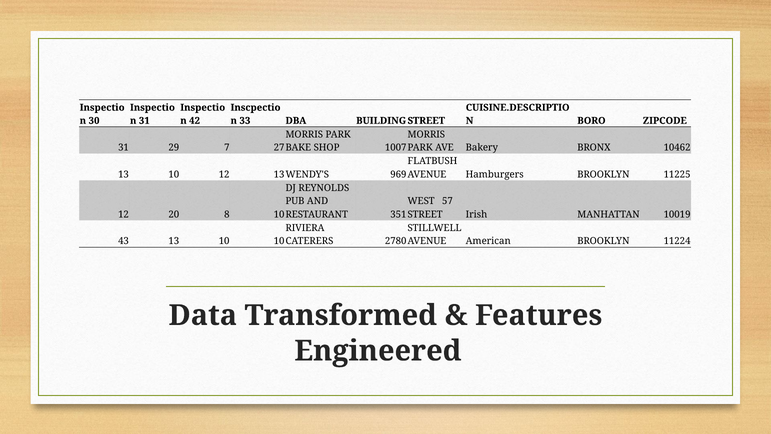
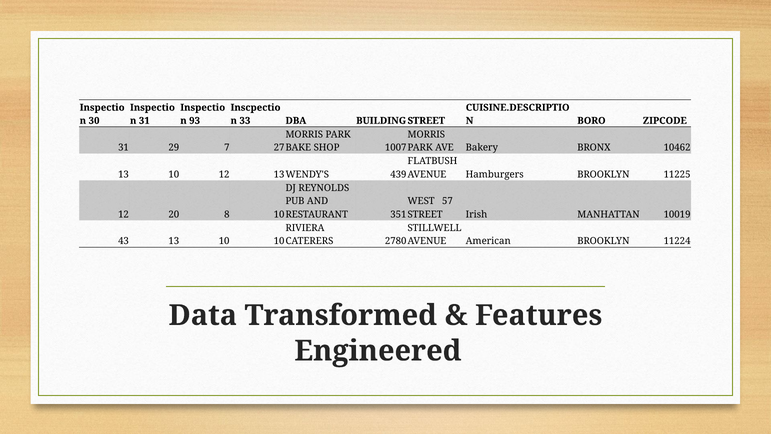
42: 42 -> 93
969: 969 -> 439
